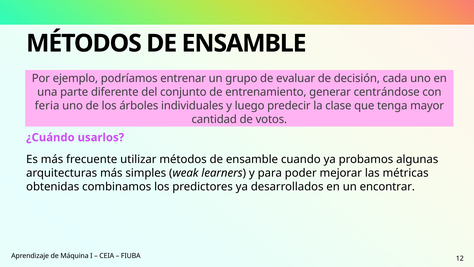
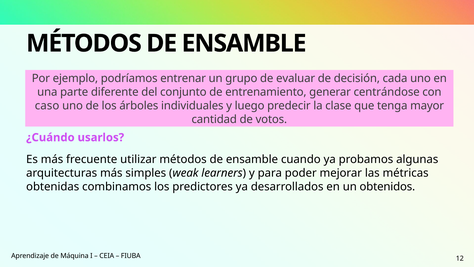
feria: feria -> caso
encontrar: encontrar -> obtenidos
